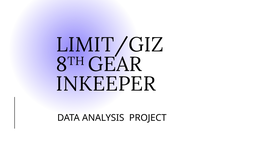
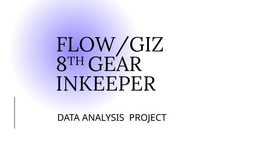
LIMIT/GIZ: LIMIT/GIZ -> FLOW/GIZ
